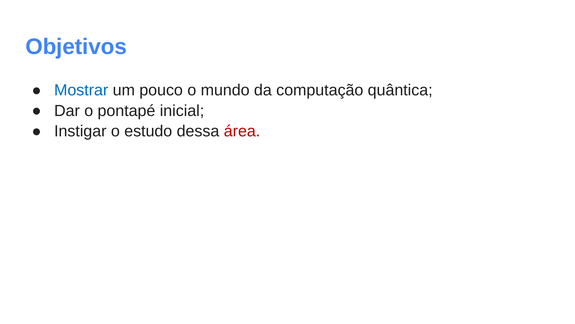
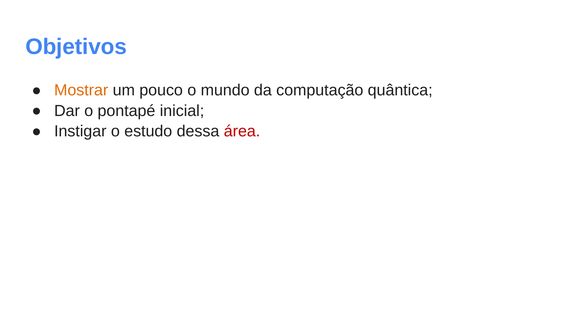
Mostrar colour: blue -> orange
